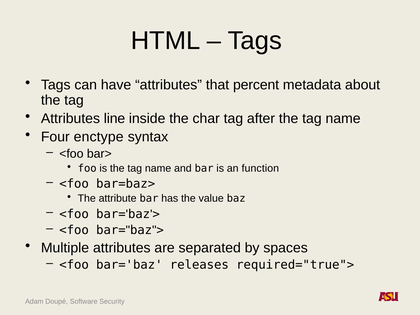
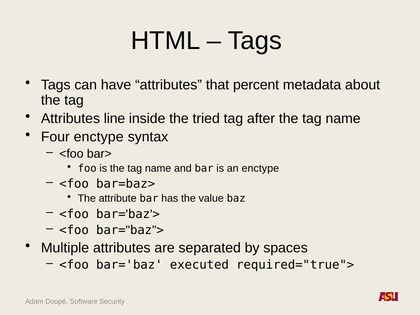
char: char -> tried
an function: function -> enctype
releases: releases -> executed
